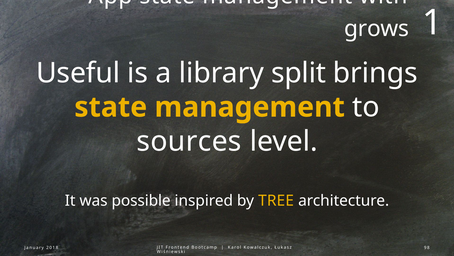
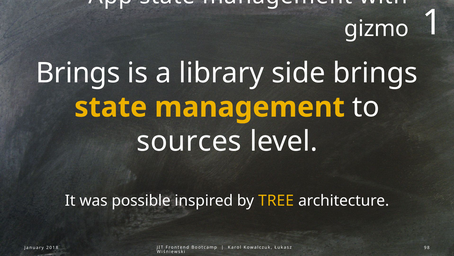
grows: grows -> gizmo
Useful at (78, 73): Useful -> Brings
split: split -> side
